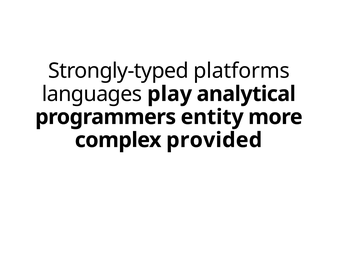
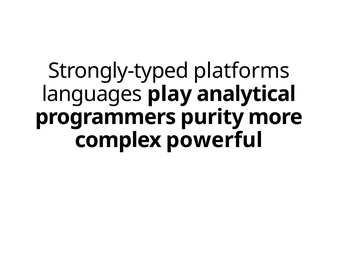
entity: entity -> purity
provided: provided -> powerful
